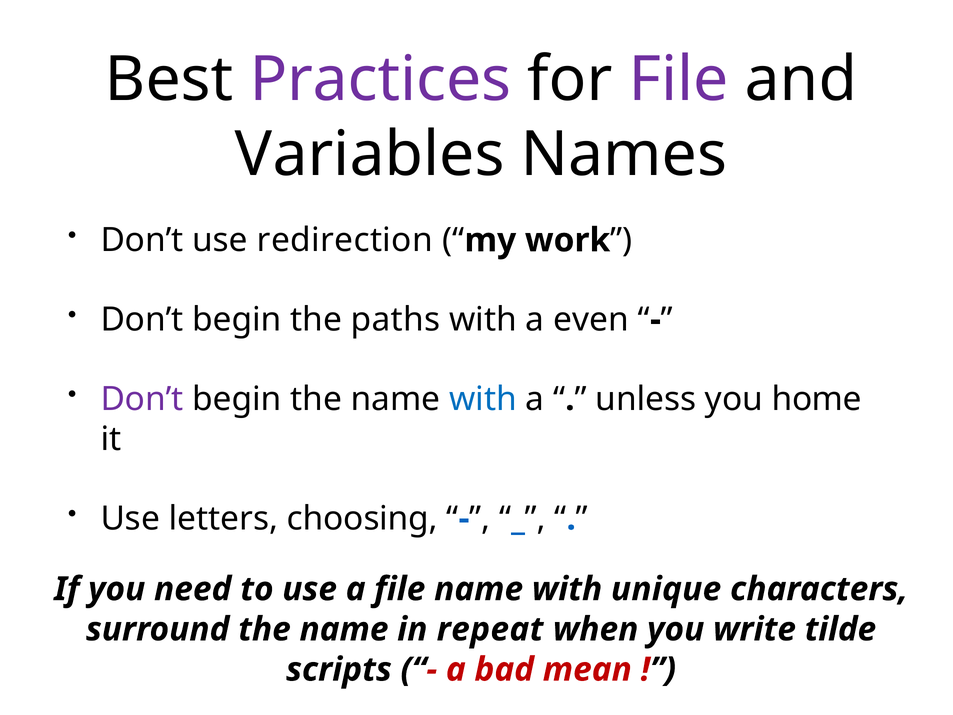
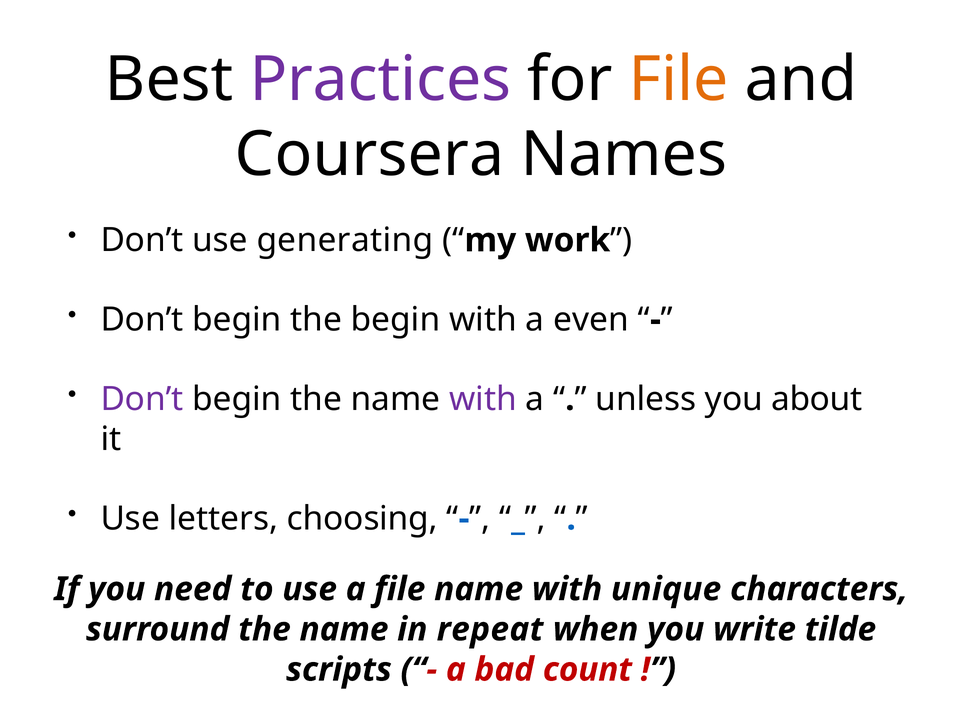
File at (679, 79) colour: purple -> orange
Variables: Variables -> Coursera
redirection: redirection -> generating
the paths: paths -> begin
with at (483, 399) colour: blue -> purple
home: home -> about
mean: mean -> count
